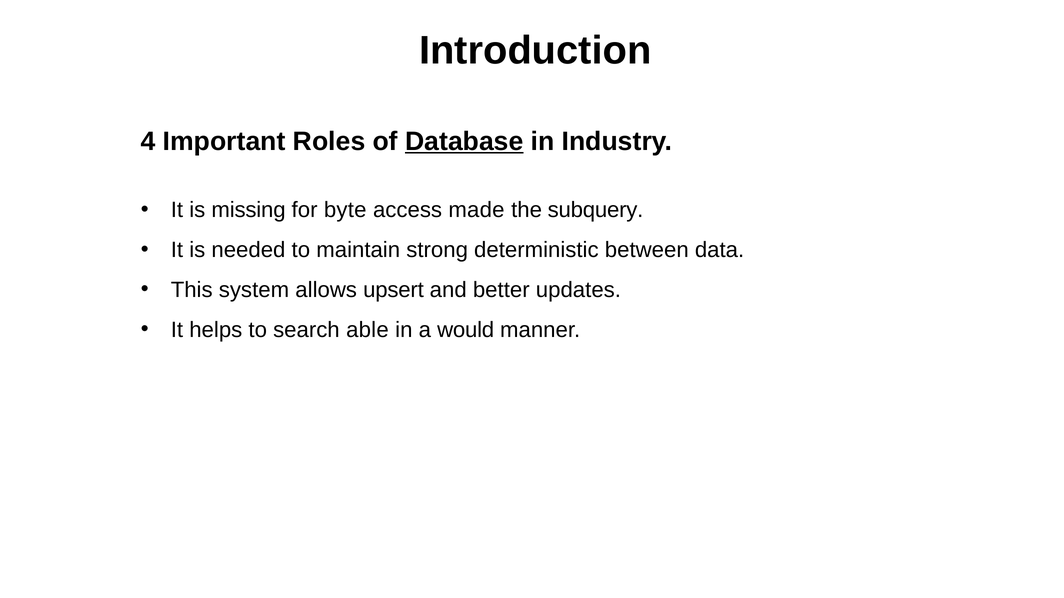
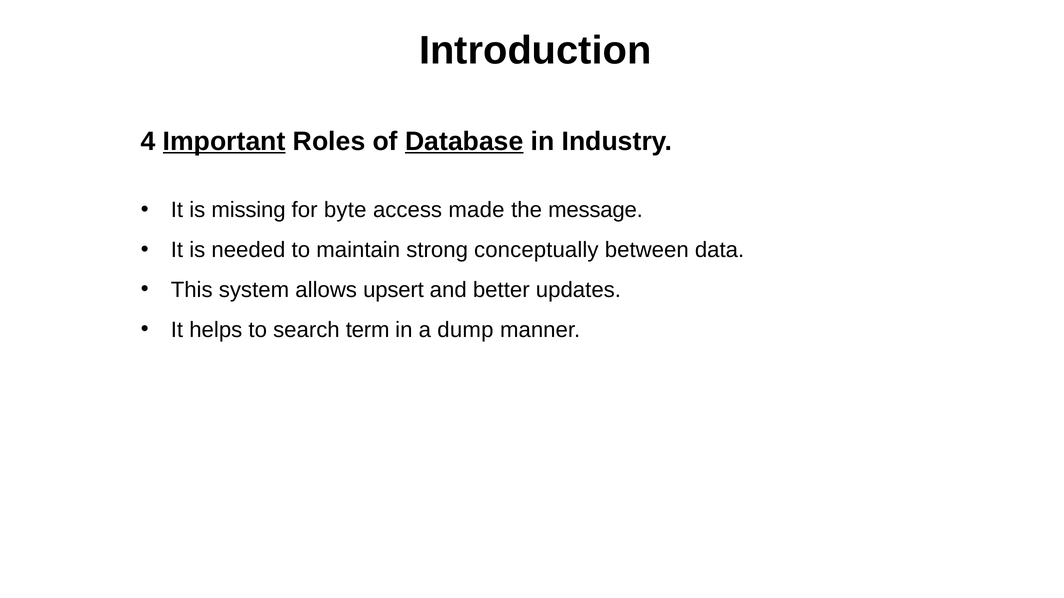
Important underline: none -> present
subquery: subquery -> message
deterministic: deterministic -> conceptually
able: able -> term
would: would -> dump
